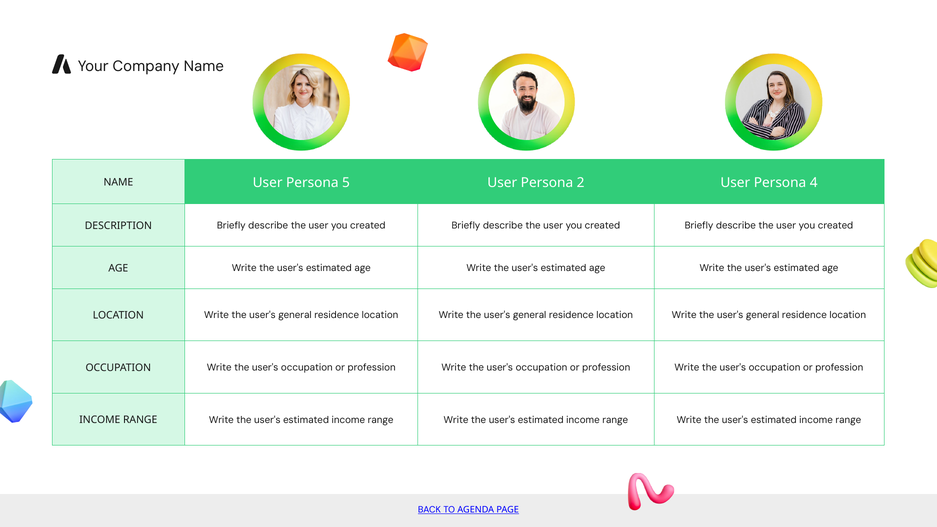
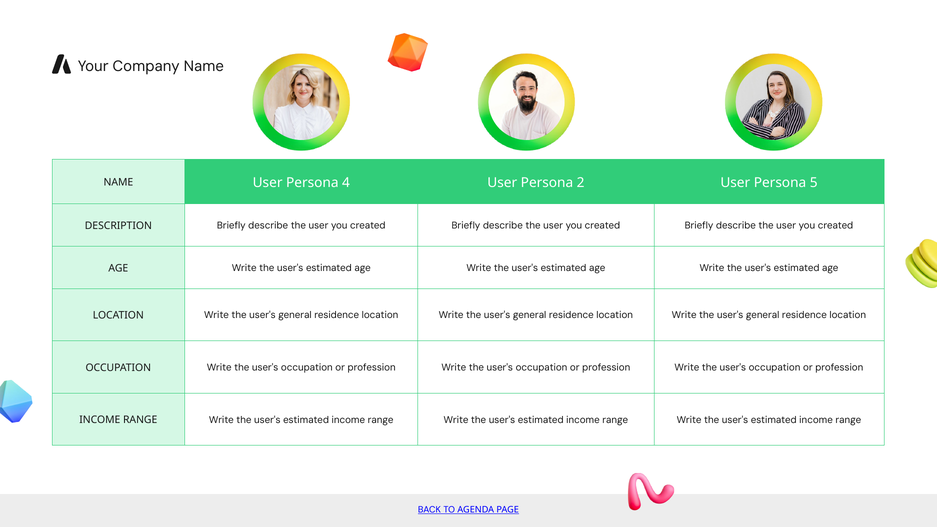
5: 5 -> 4
4: 4 -> 5
